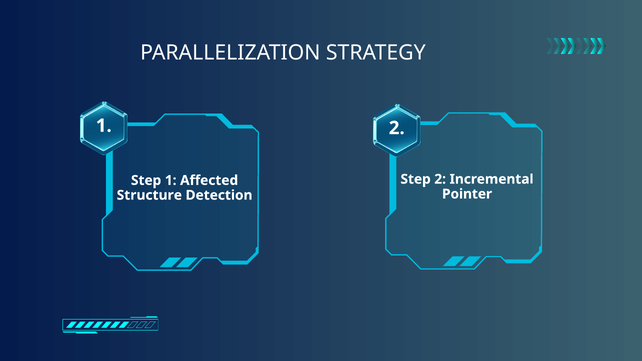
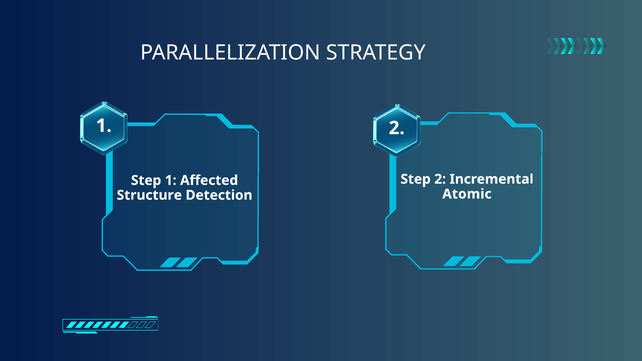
Pointer: Pointer -> Atomic
